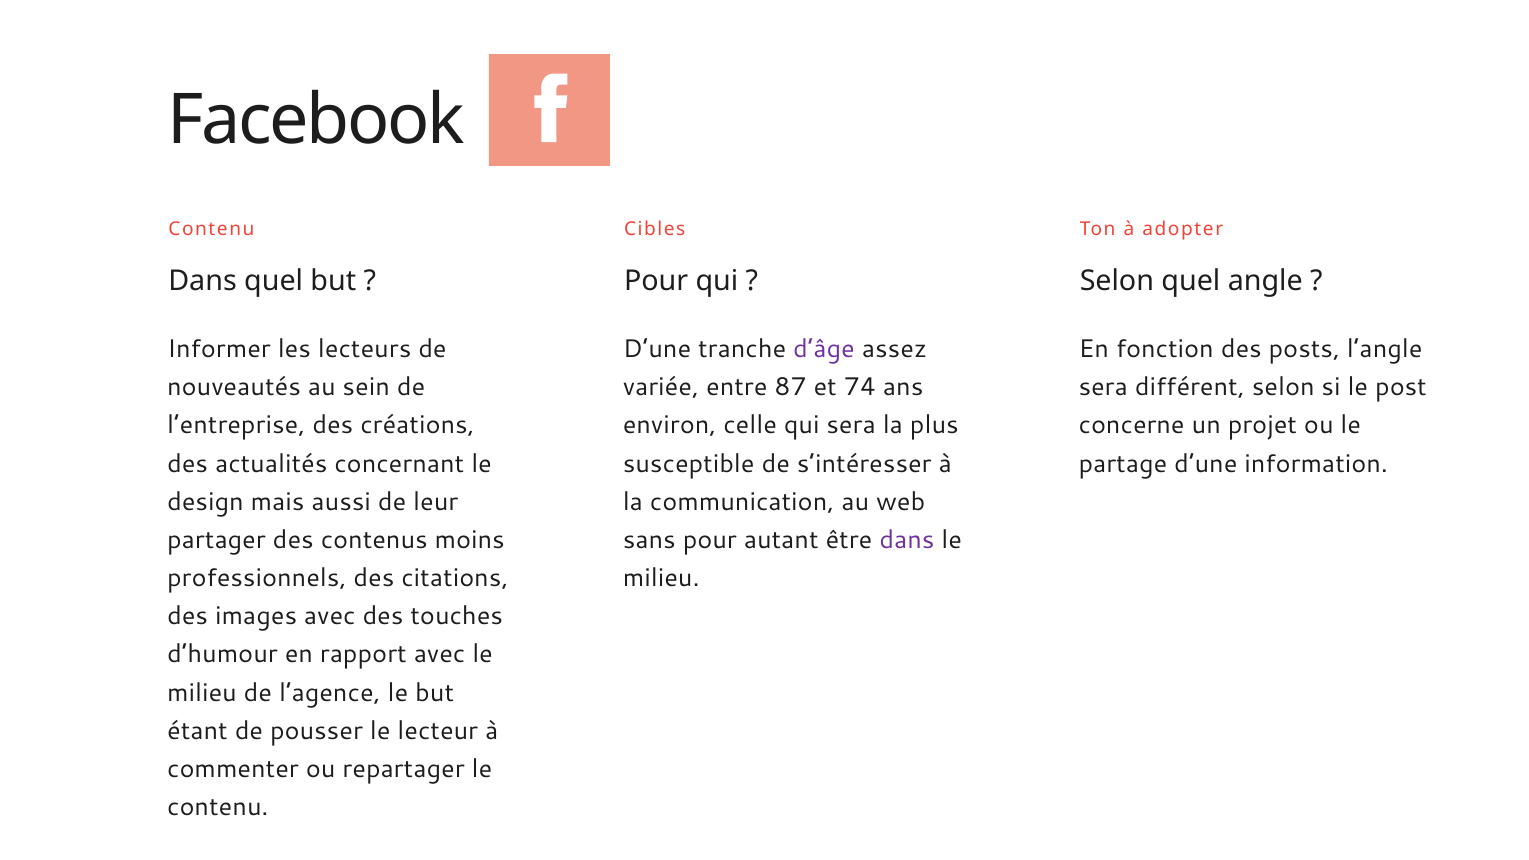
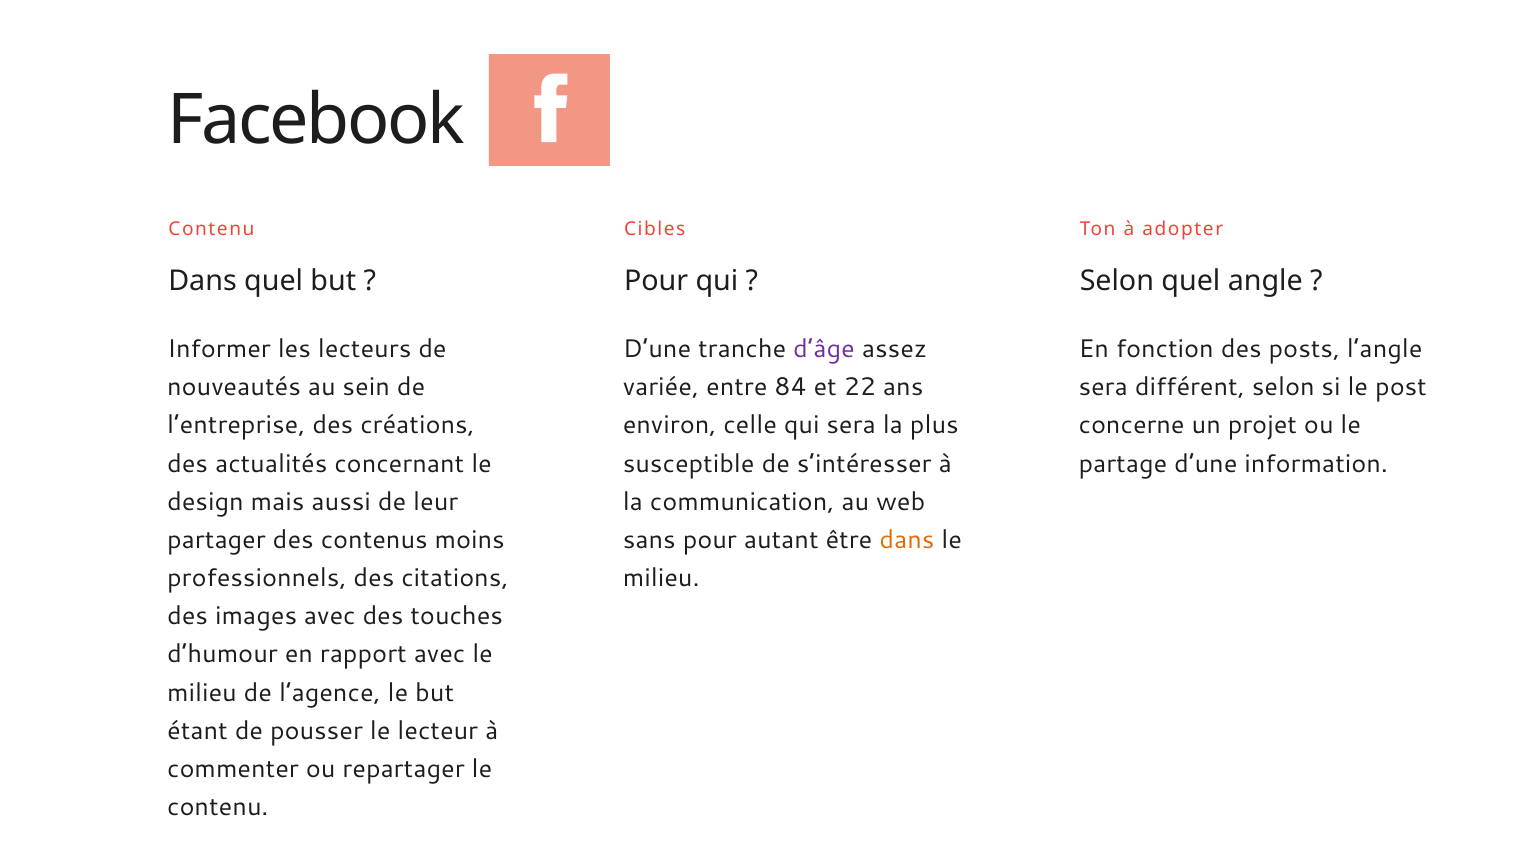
87: 87 -> 84
74: 74 -> 22
dans at (907, 540) colour: purple -> orange
